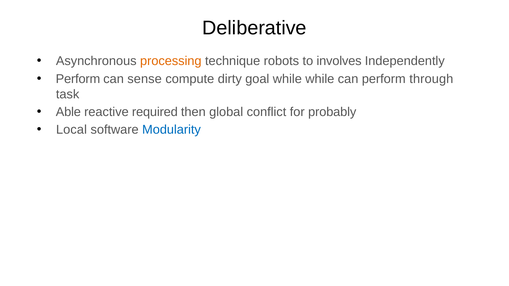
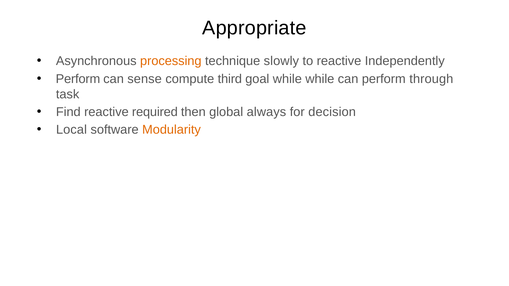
Deliberative: Deliberative -> Appropriate
robots: robots -> slowly
to involves: involves -> reactive
dirty: dirty -> third
Able: Able -> Find
conflict: conflict -> always
probably: probably -> decision
Modularity colour: blue -> orange
